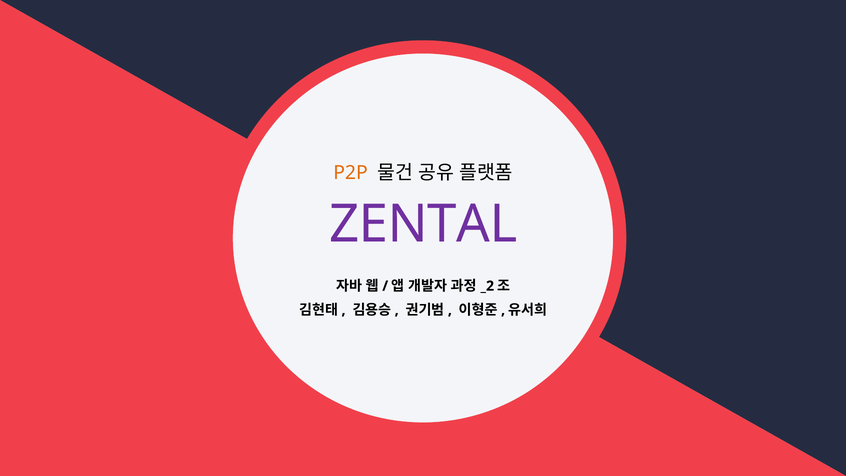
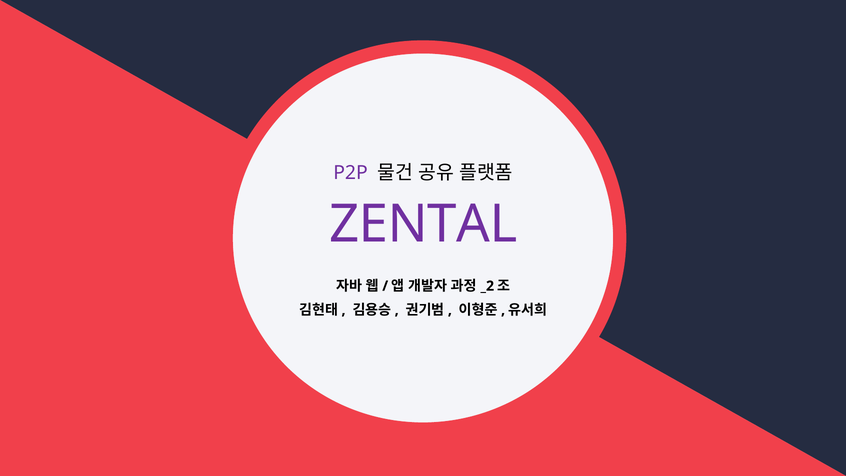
P2P colour: orange -> purple
